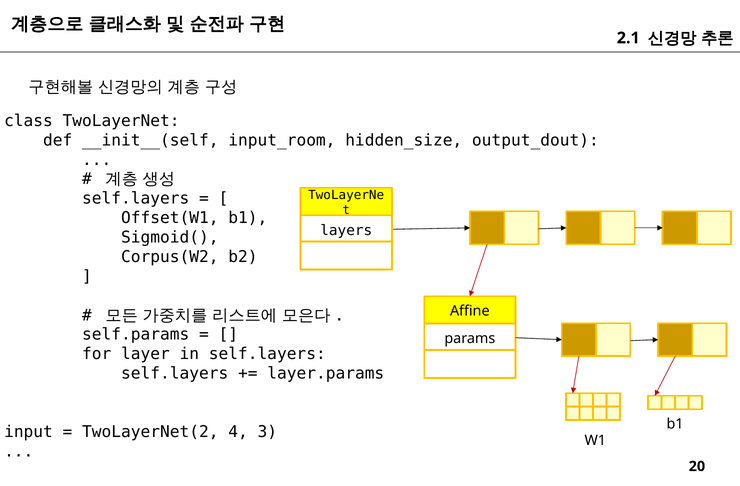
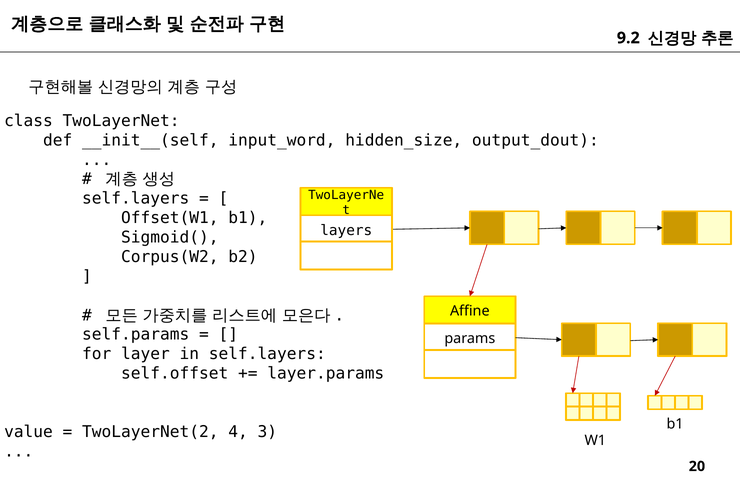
2.1: 2.1 -> 9.2
input_room: input_room -> input_word
self.layers at (175, 374): self.layers -> self.offset
input: input -> value
